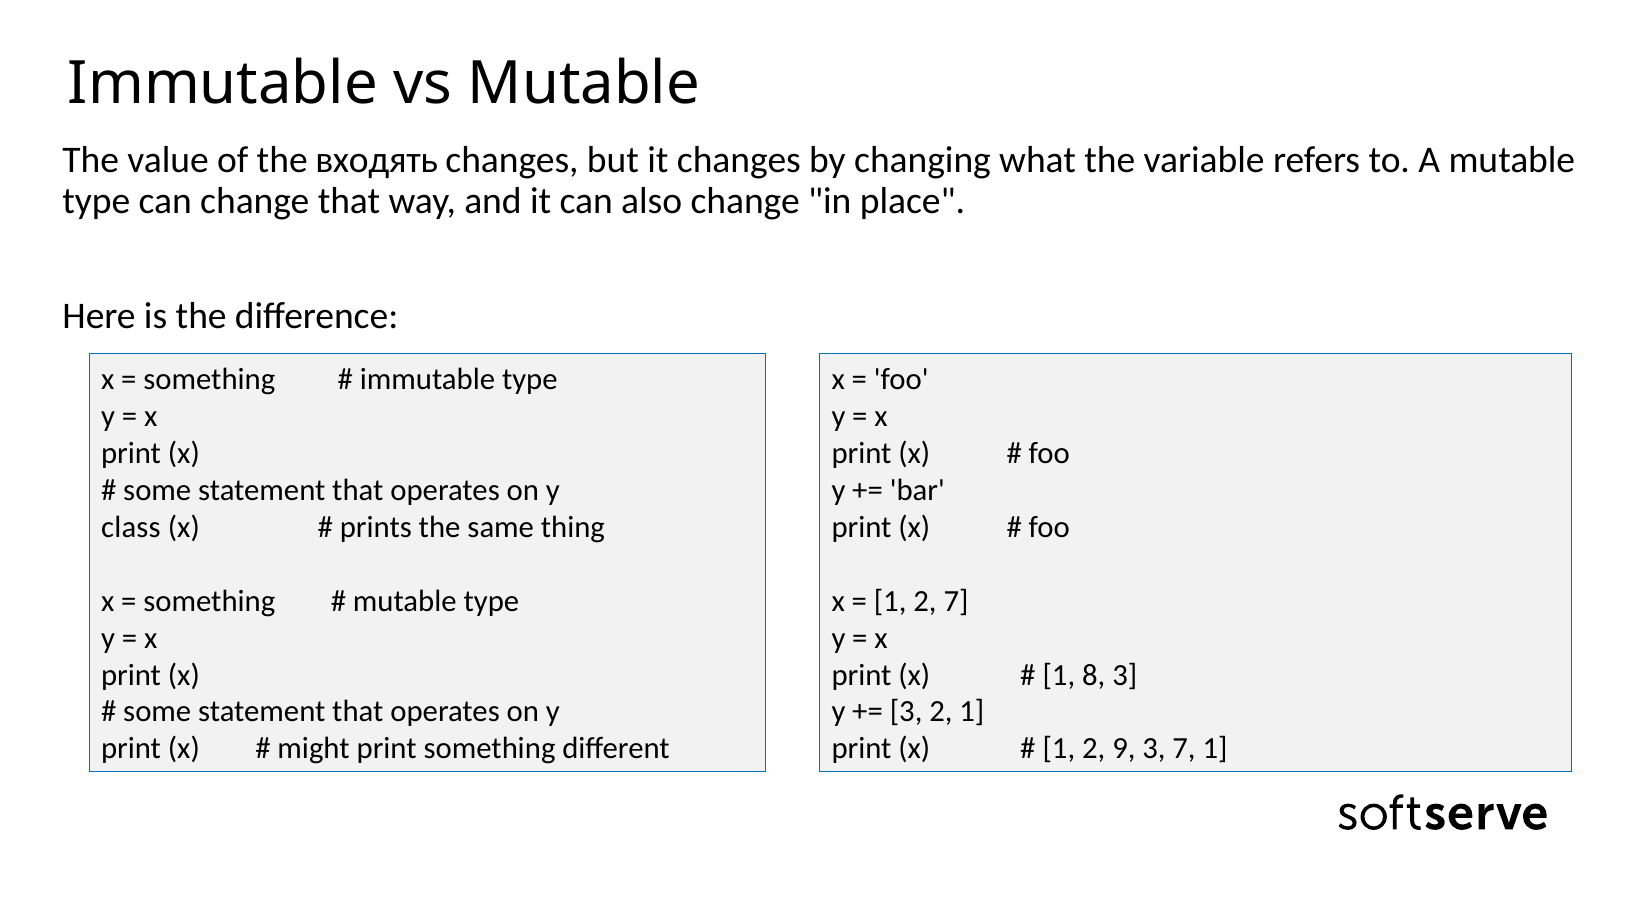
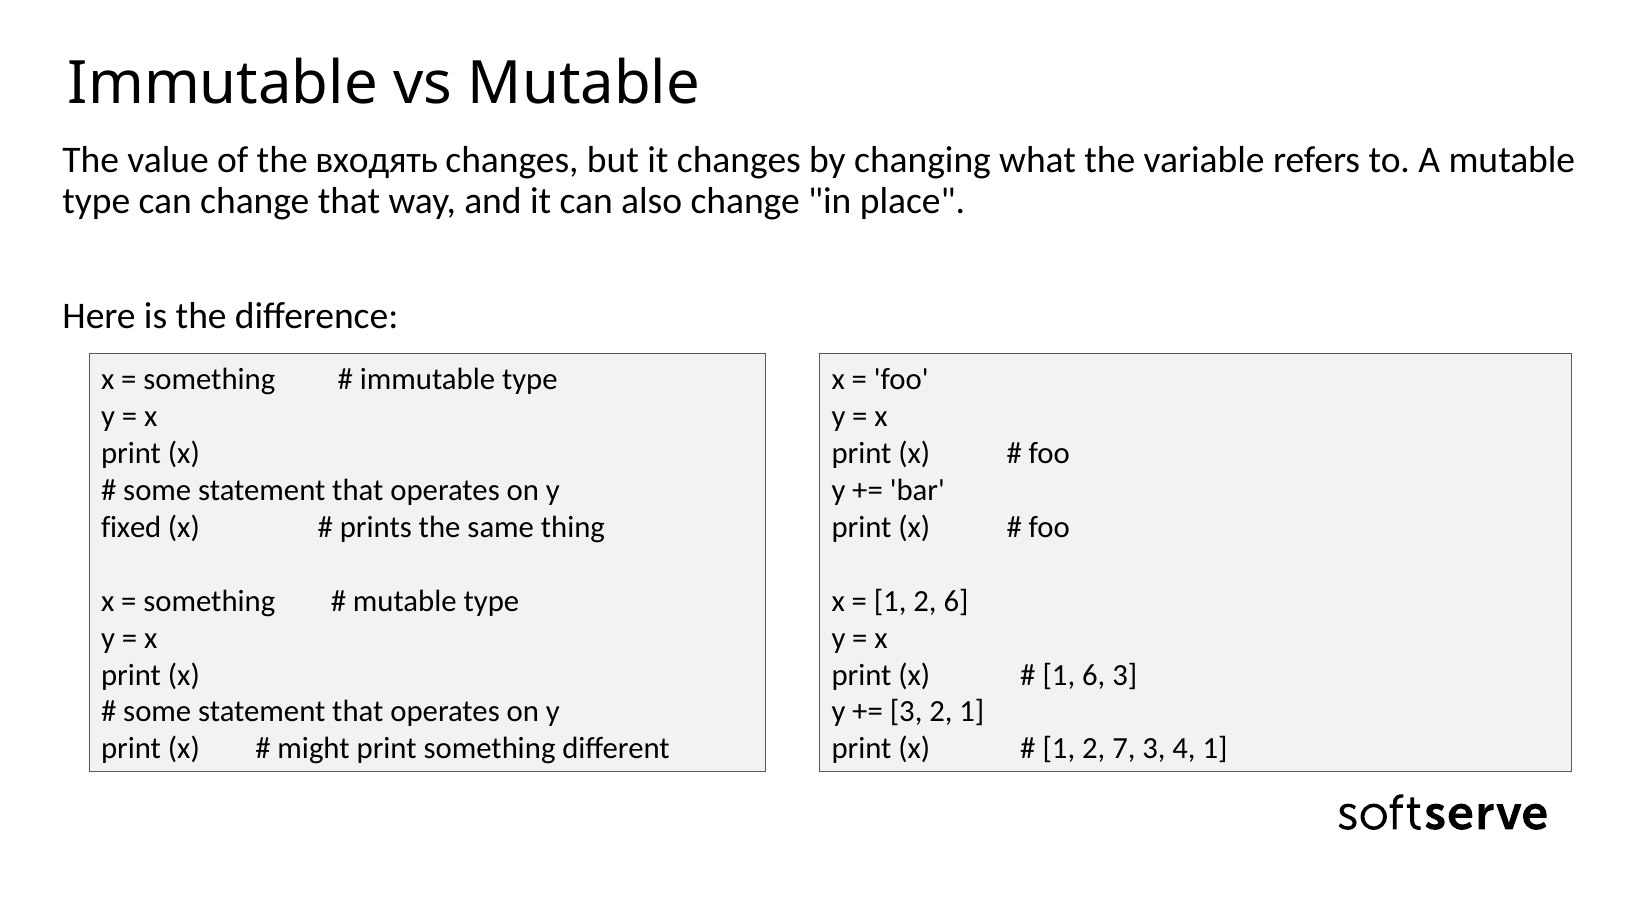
class: class -> fixed
2 7: 7 -> 6
1 8: 8 -> 6
9: 9 -> 7
3 7: 7 -> 4
